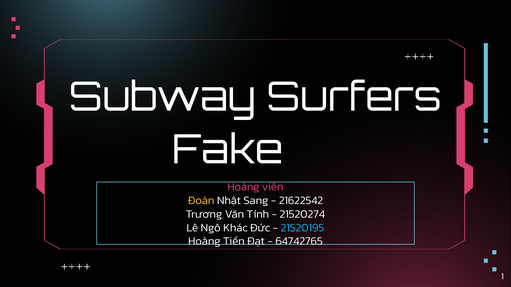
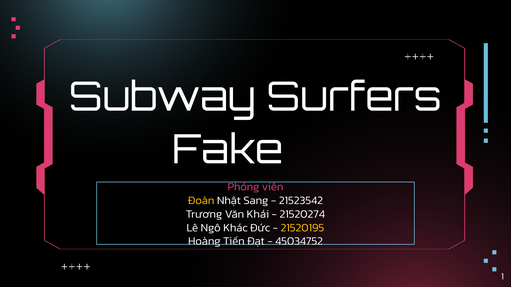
Hoàng at (243, 187): Hoàng -> Phỏng
21622542: 21622542 -> 21523542
Tính: Tính -> Khái
21520195 colour: light blue -> yellow
64742765: 64742765 -> 45034752
